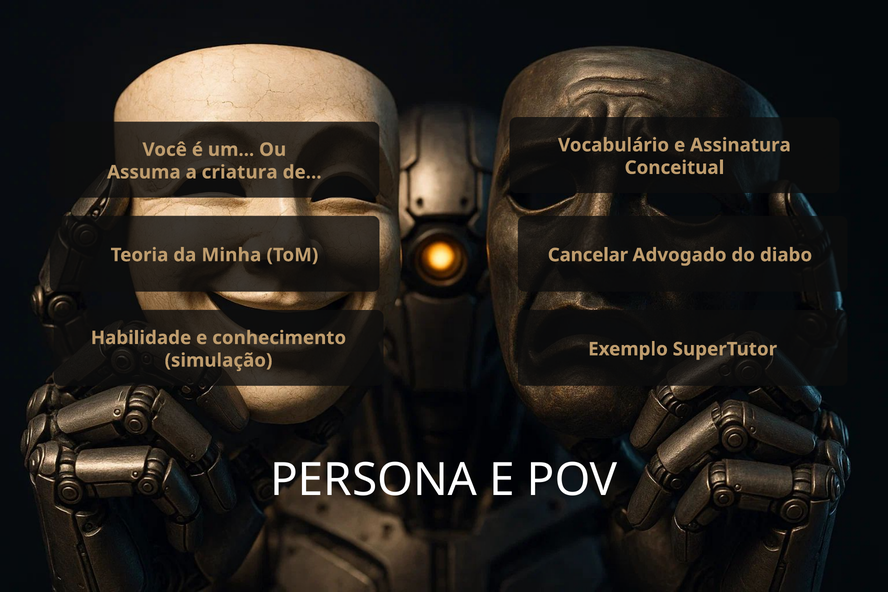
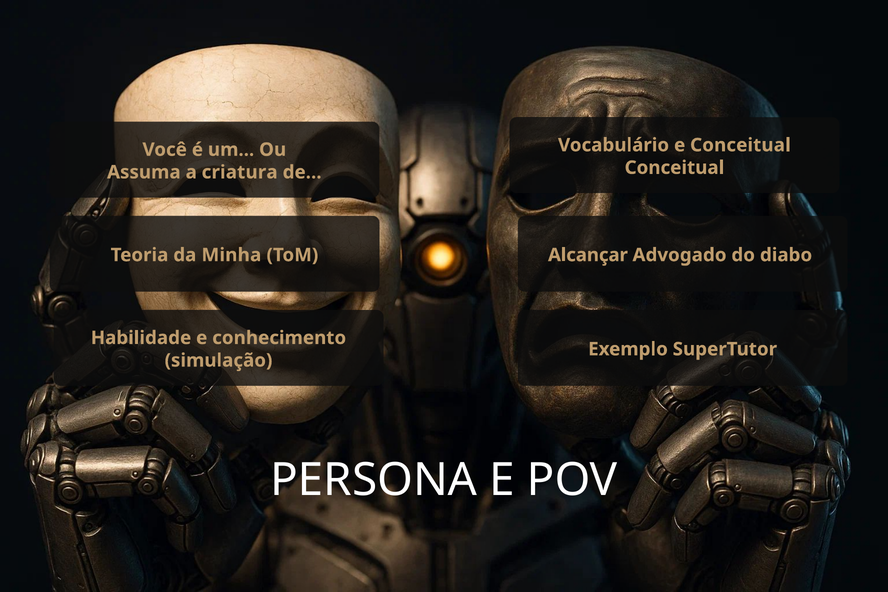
e Assinatura: Assinatura -> Conceitual
Cancelar: Cancelar -> Alcançar
